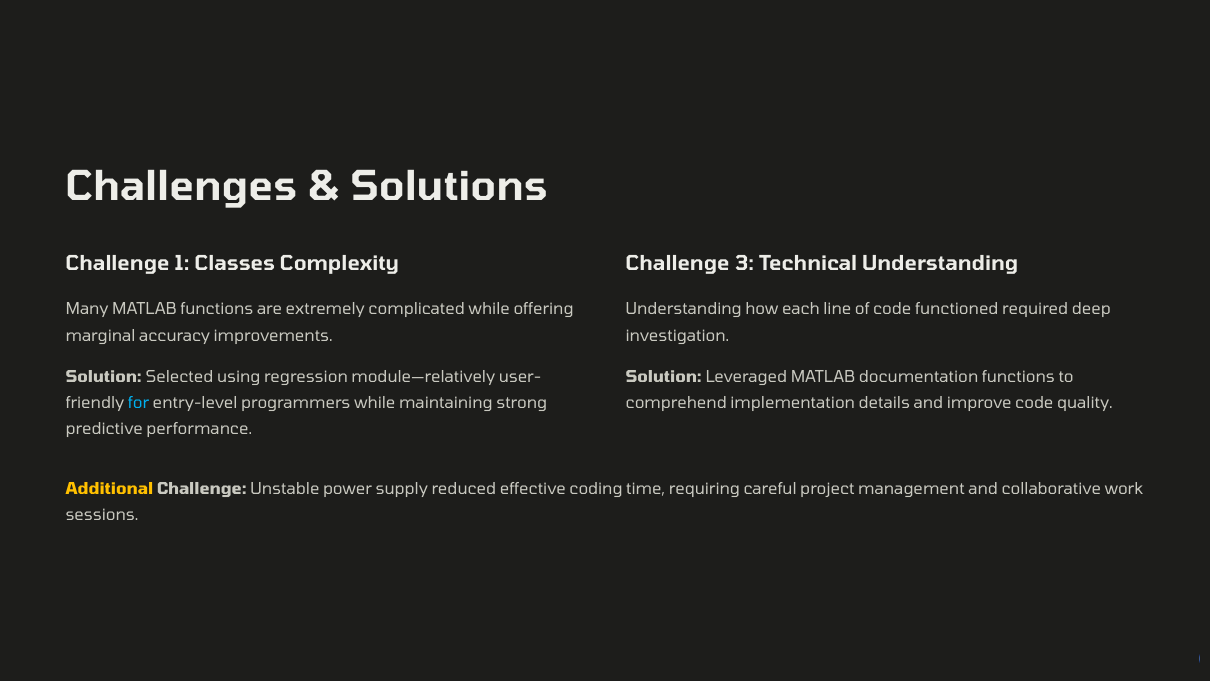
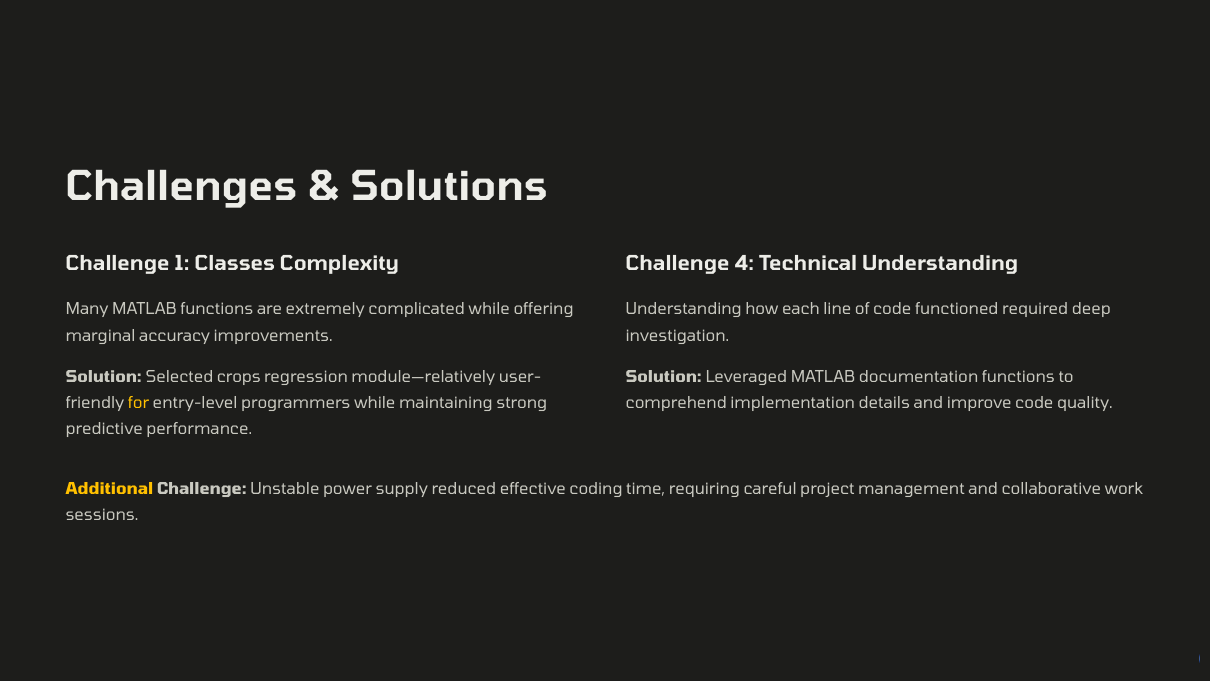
3: 3 -> 4
using: using -> crops
for colour: light blue -> yellow
